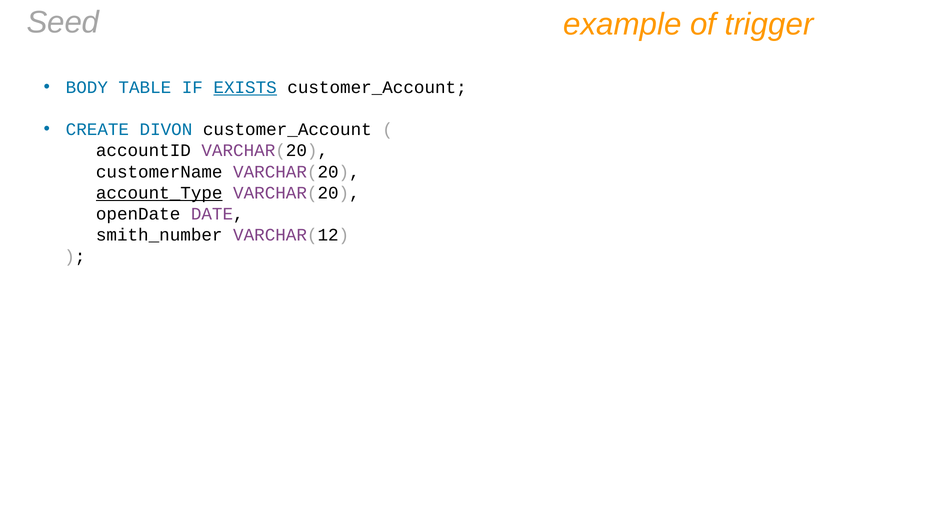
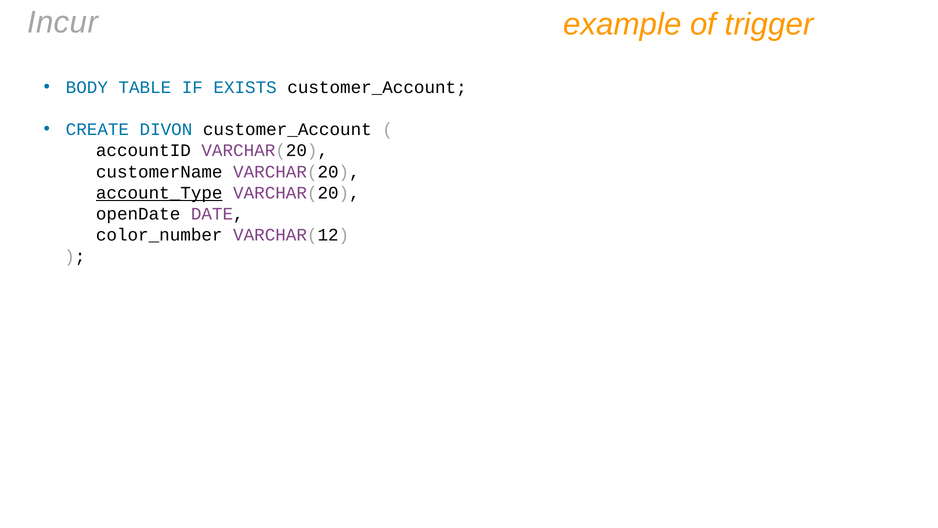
Seed: Seed -> Incur
EXISTS underline: present -> none
smith_number: smith_number -> color_number
